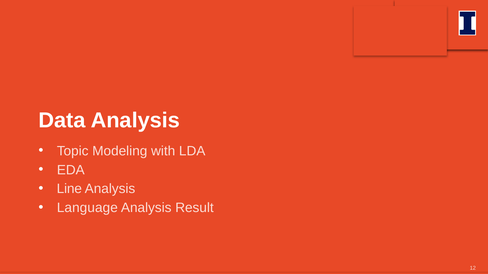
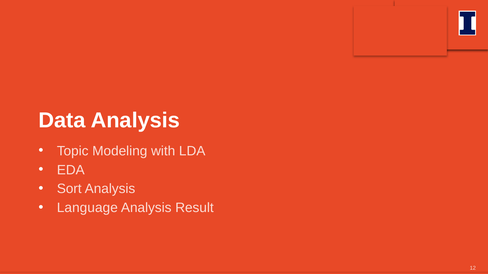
Line: Line -> Sort
